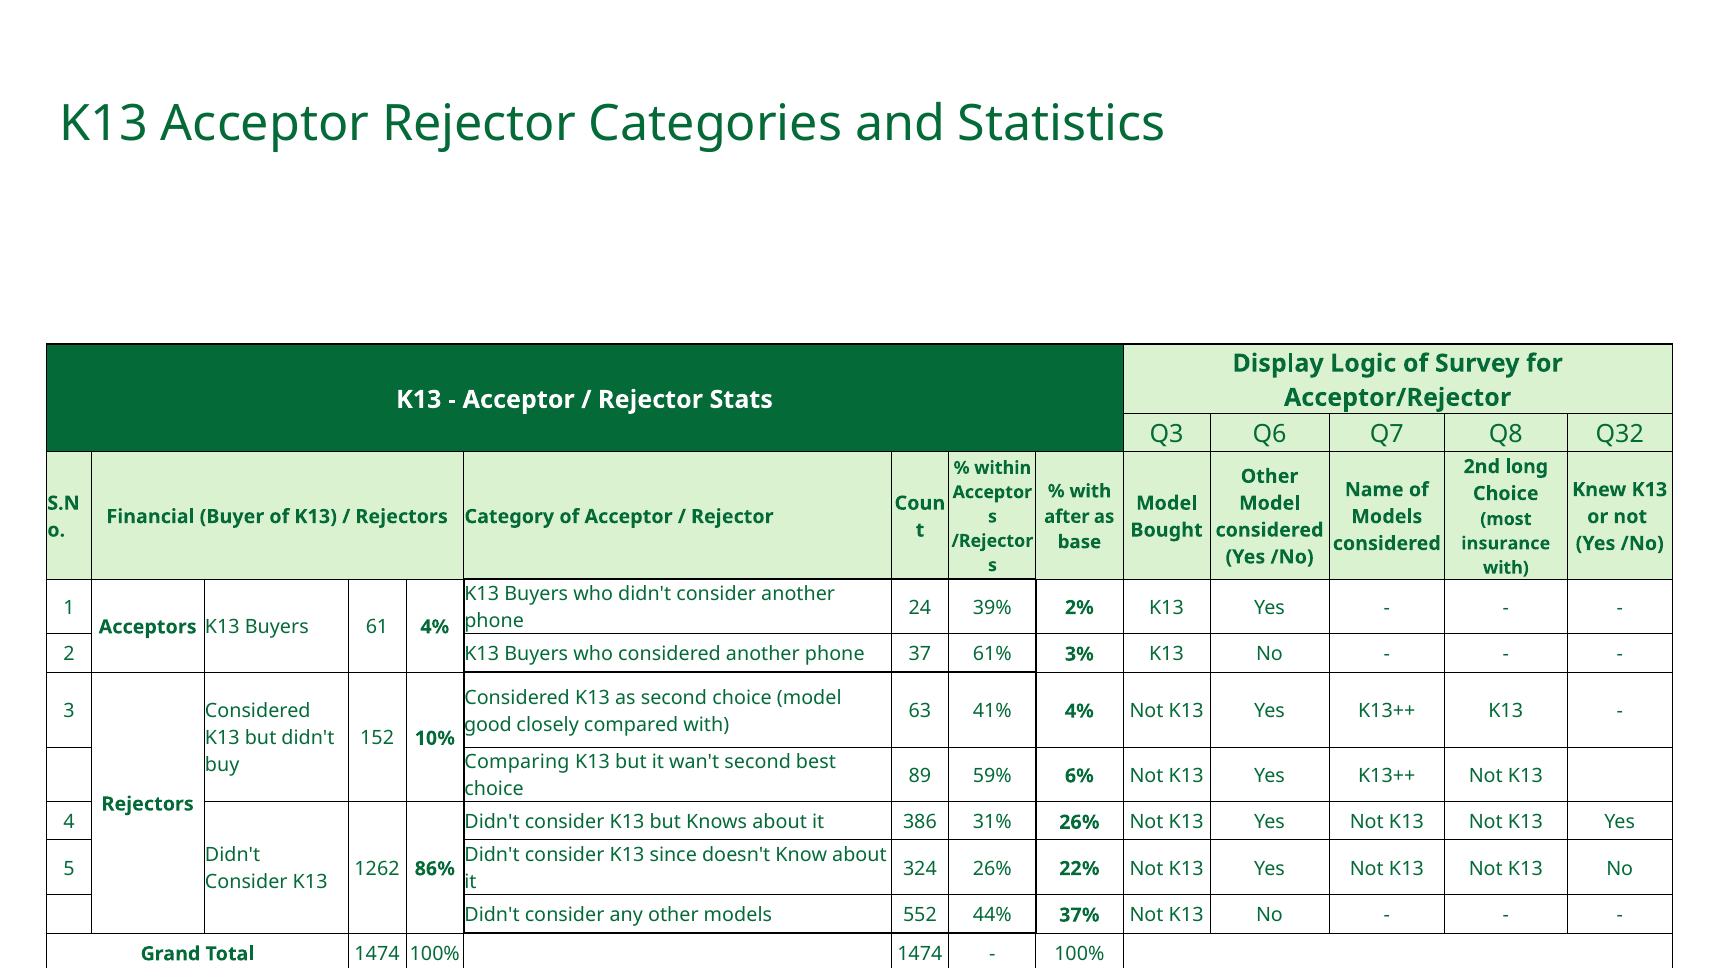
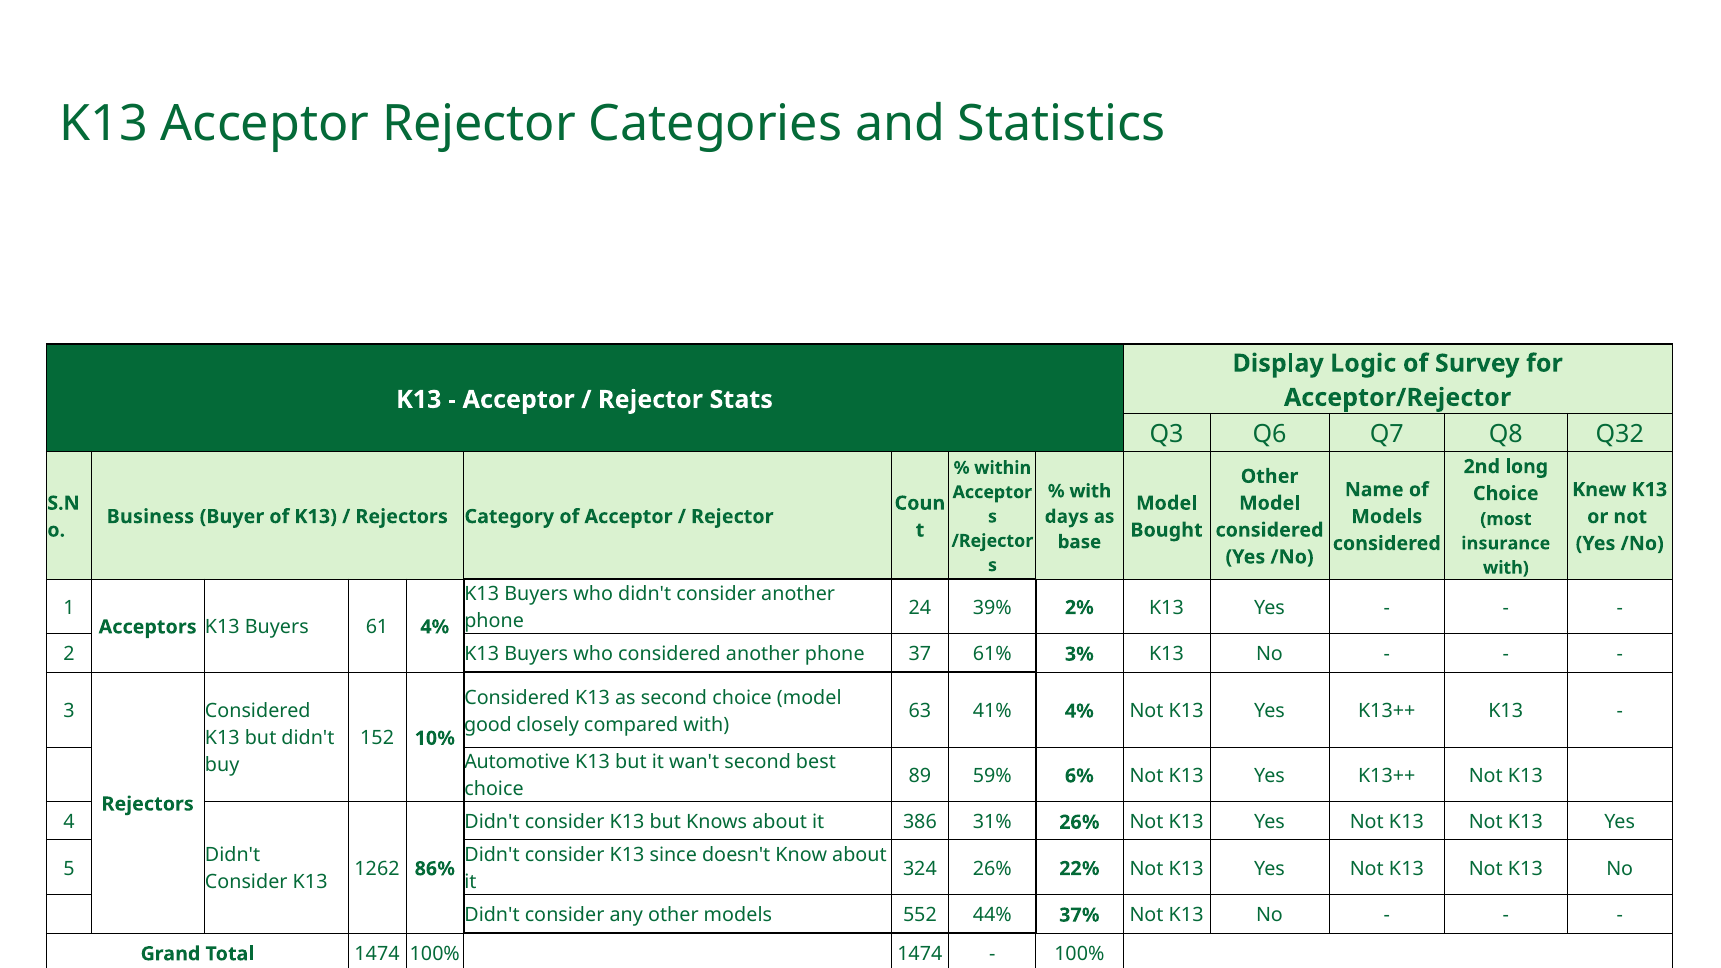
Financial: Financial -> Business
after: after -> days
Comparing: Comparing -> Automotive
